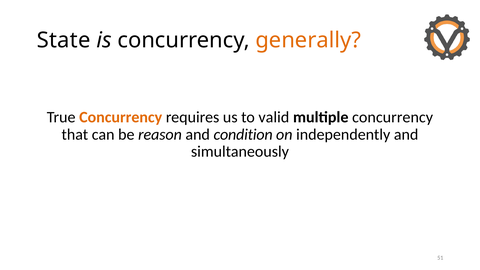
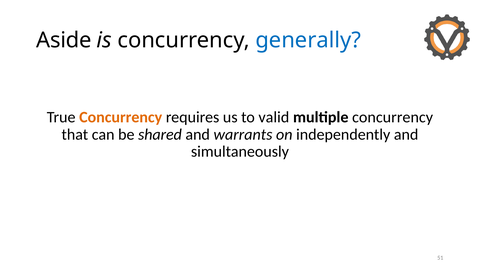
State: State -> Aside
generally colour: orange -> blue
reason: reason -> shared
condition: condition -> warrants
